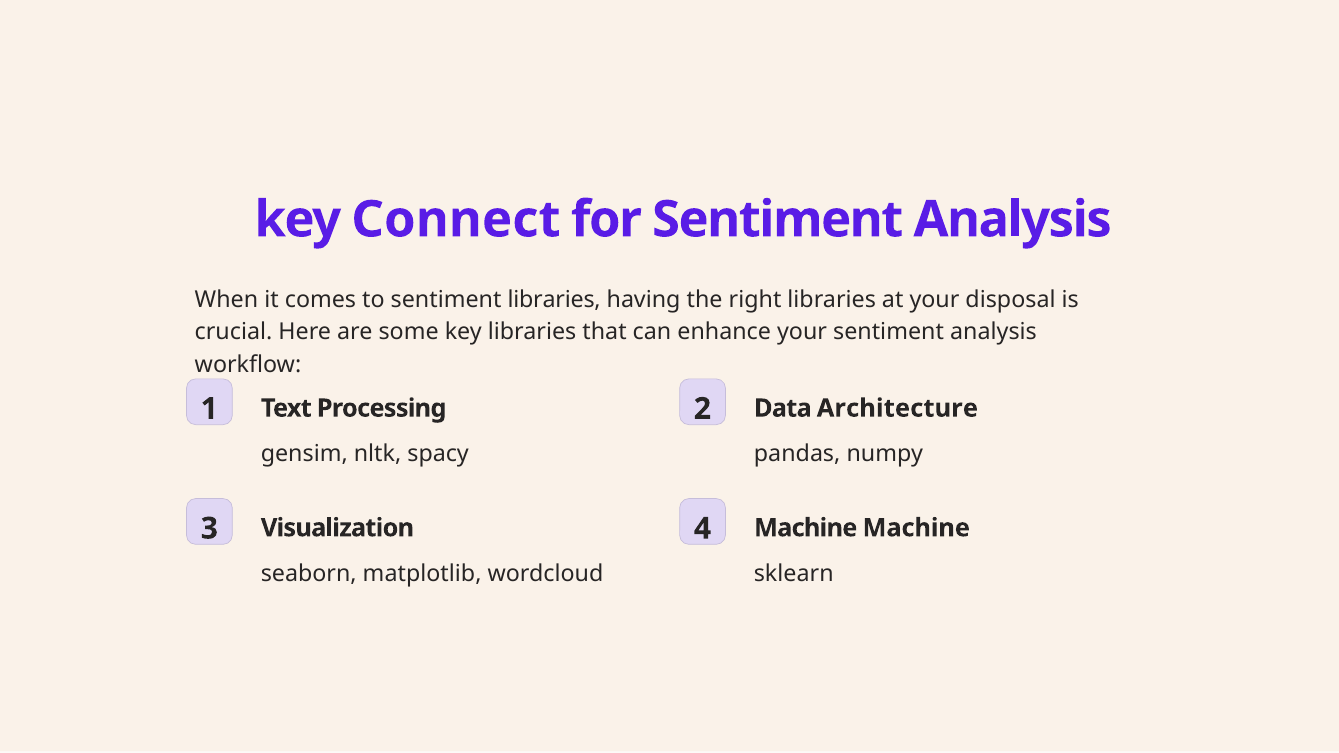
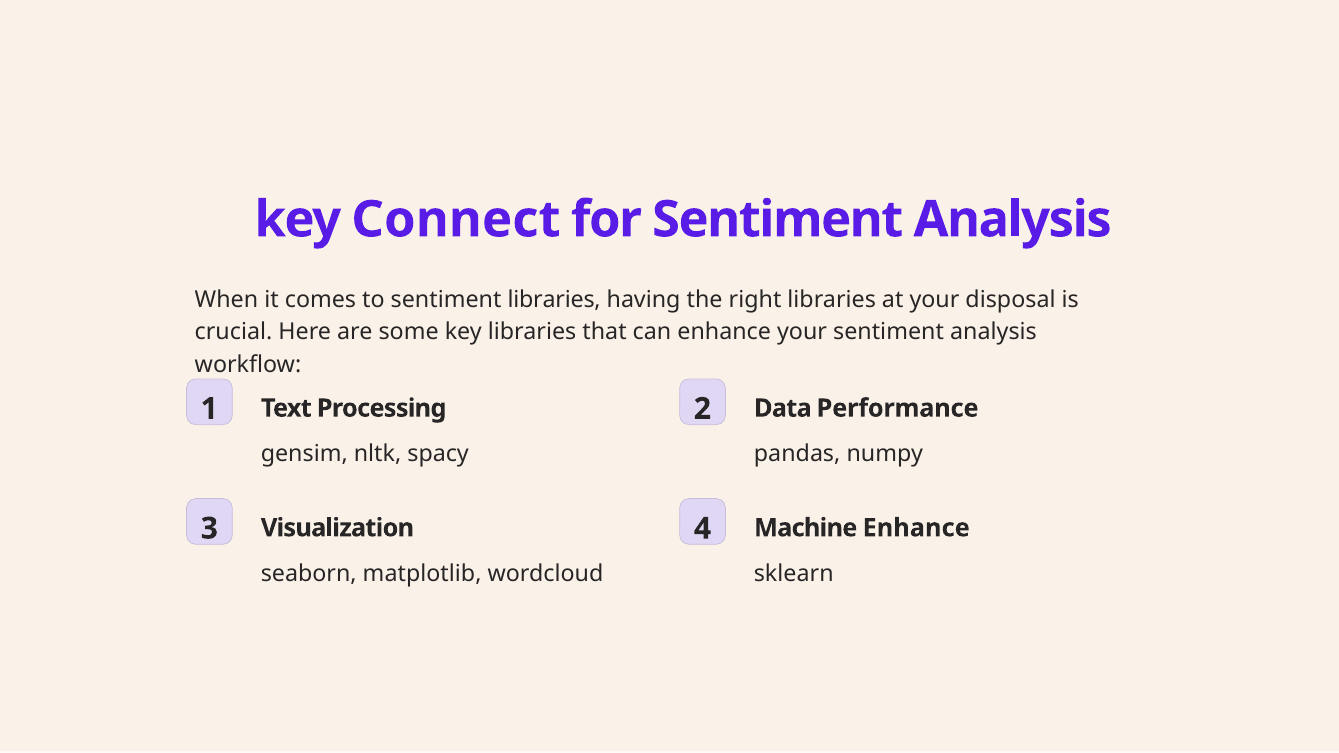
Architecture: Architecture -> Performance
Machine Machine: Machine -> Enhance
